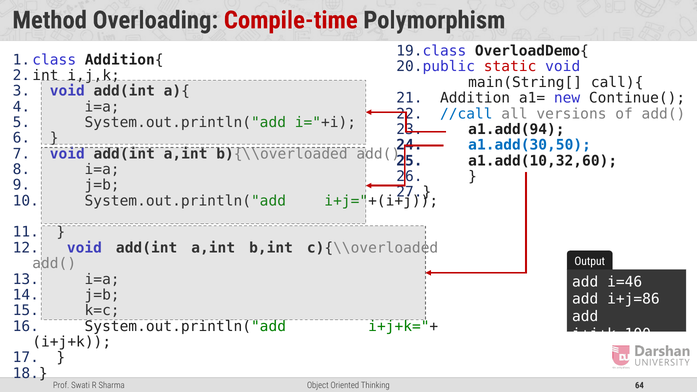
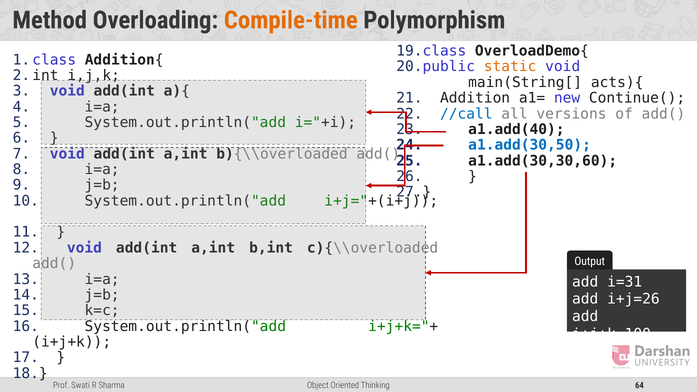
Compile-time colour: red -> orange
static colour: red -> orange
call){: call){ -> acts){
a1.add(94: a1.add(94 -> a1.add(40
a1.add(10,32,60: a1.add(10,32,60 -> a1.add(30,30,60
i=46: i=46 -> i=31
i+j=86: i+j=86 -> i+j=26
